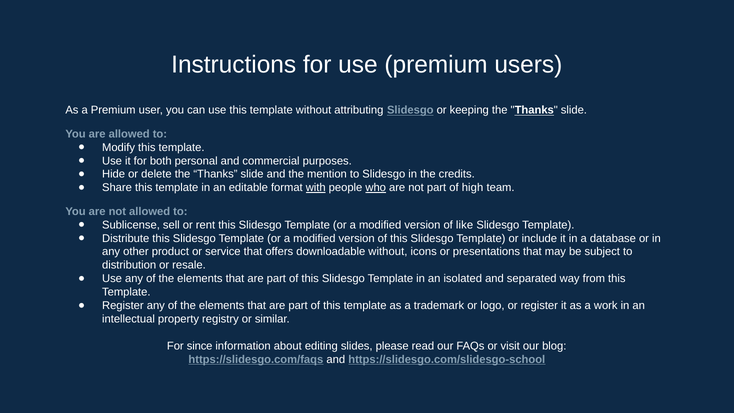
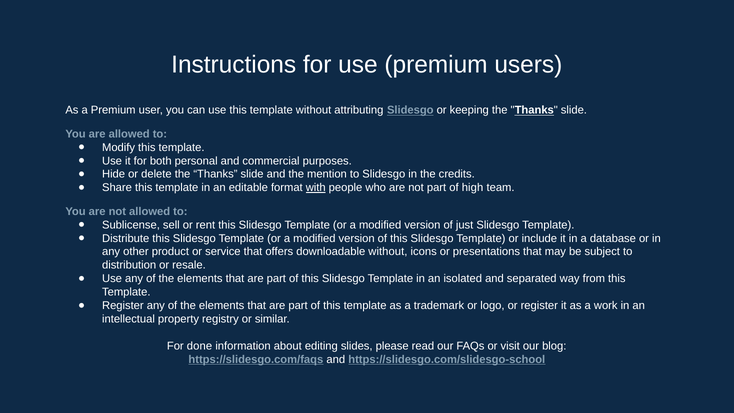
who underline: present -> none
like: like -> just
since: since -> done
